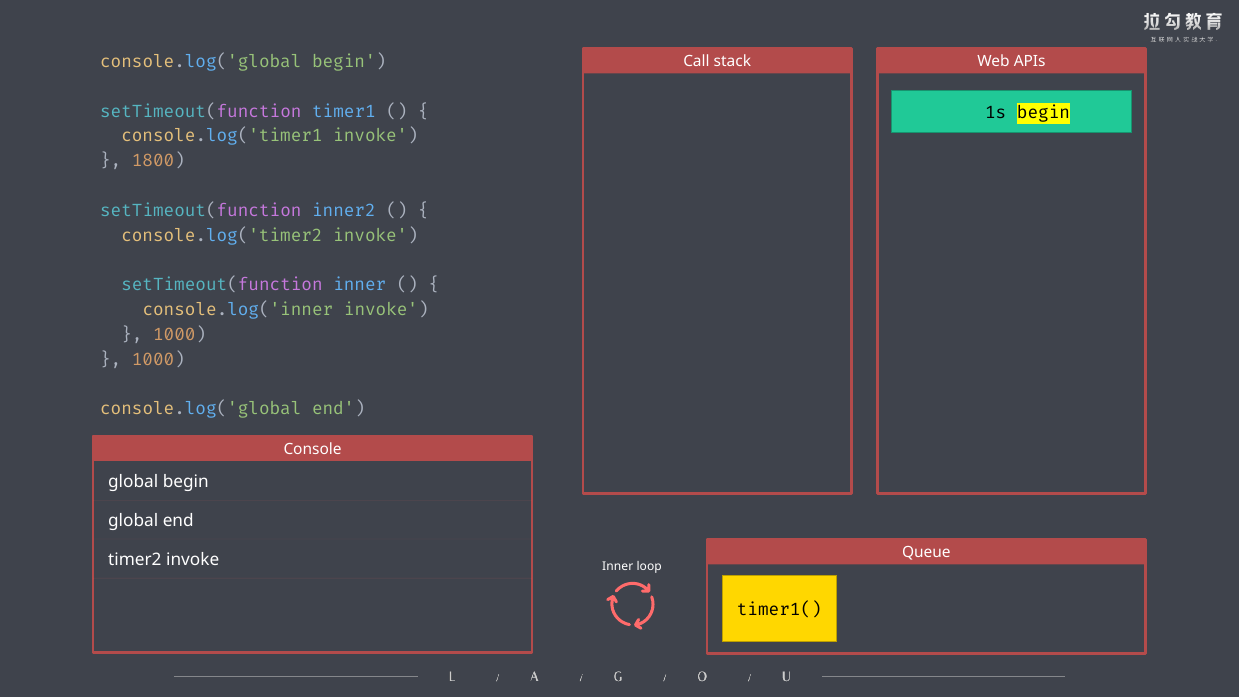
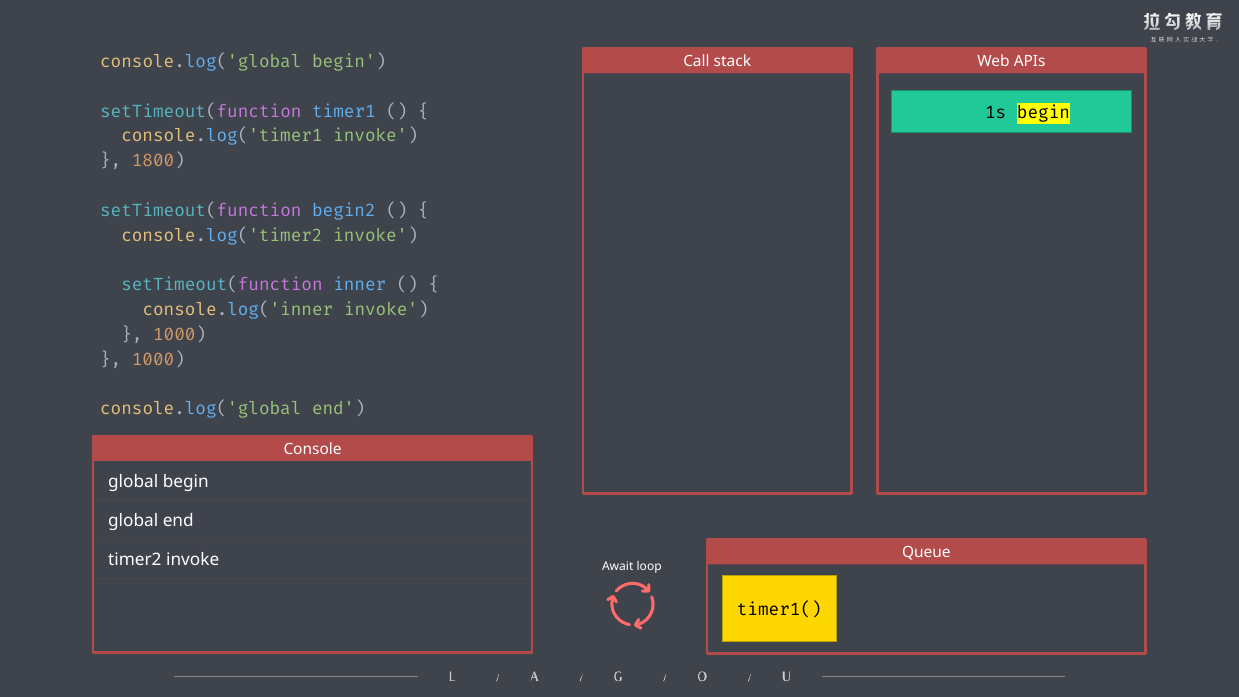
inner2: inner2 -> begin2
Inner at (618, 566): Inner -> Await
